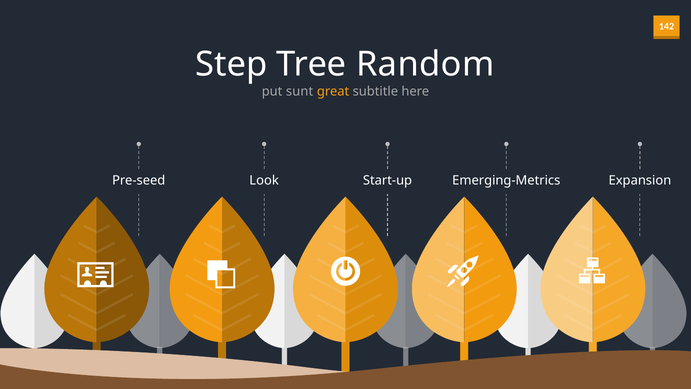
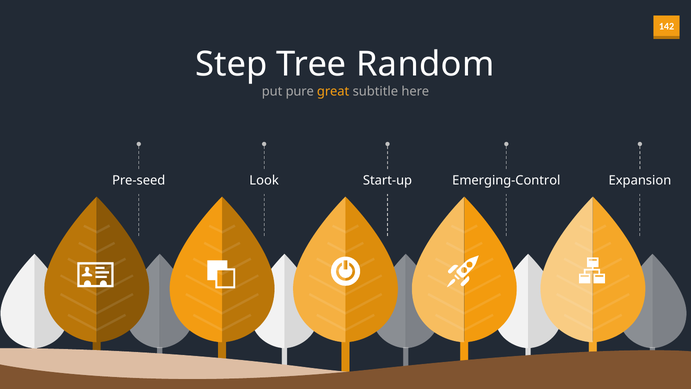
sunt: sunt -> pure
Emerging-Metrics: Emerging-Metrics -> Emerging-Control
